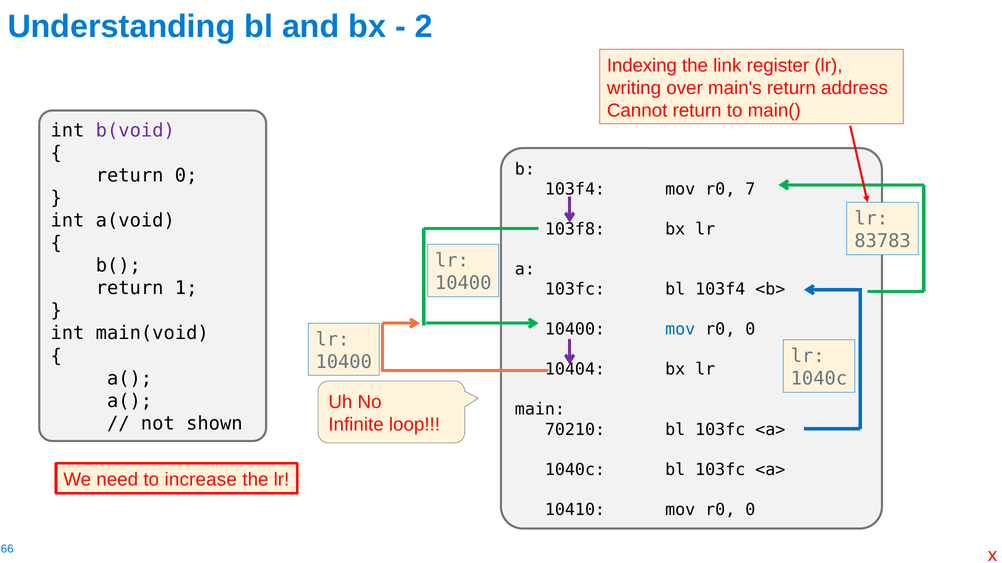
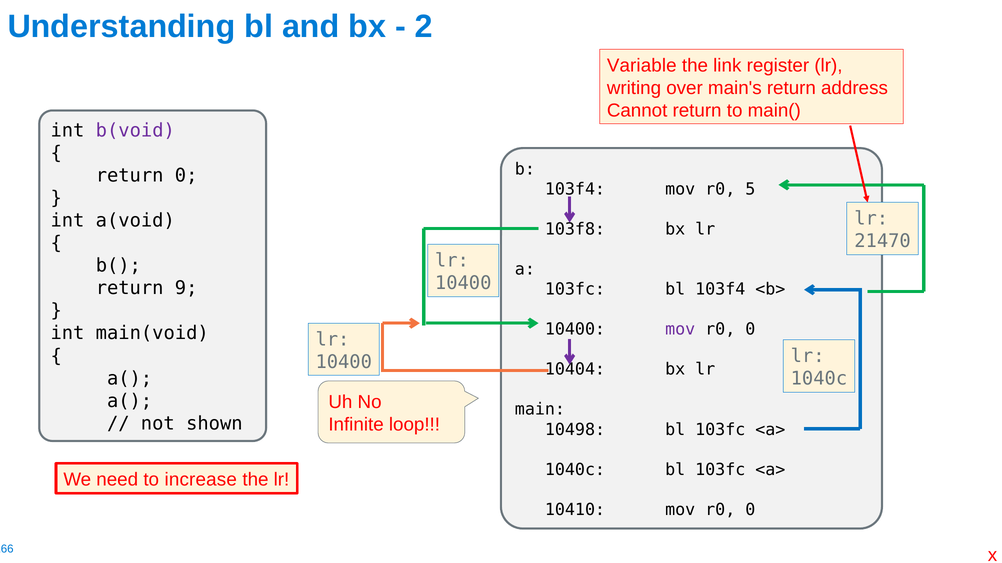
Indexing: Indexing -> Variable
7: 7 -> 5
83783: 83783 -> 21470
1: 1 -> 9
mov at (680, 330) colour: blue -> purple
70210: 70210 -> 10498
